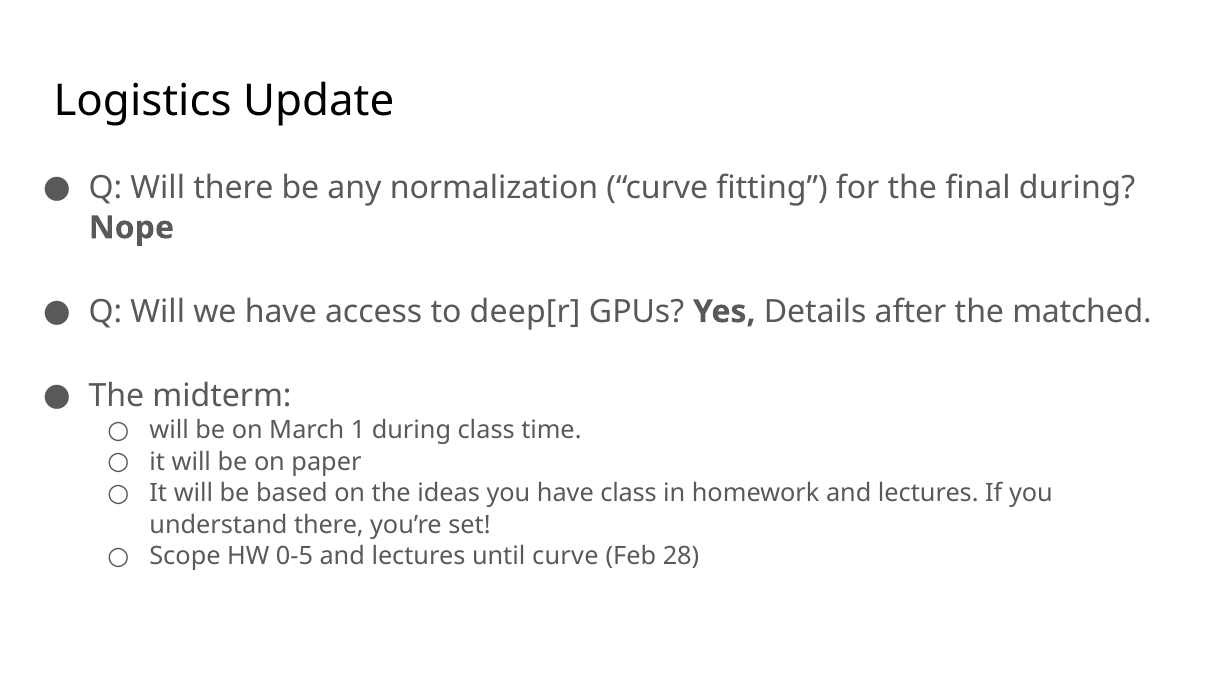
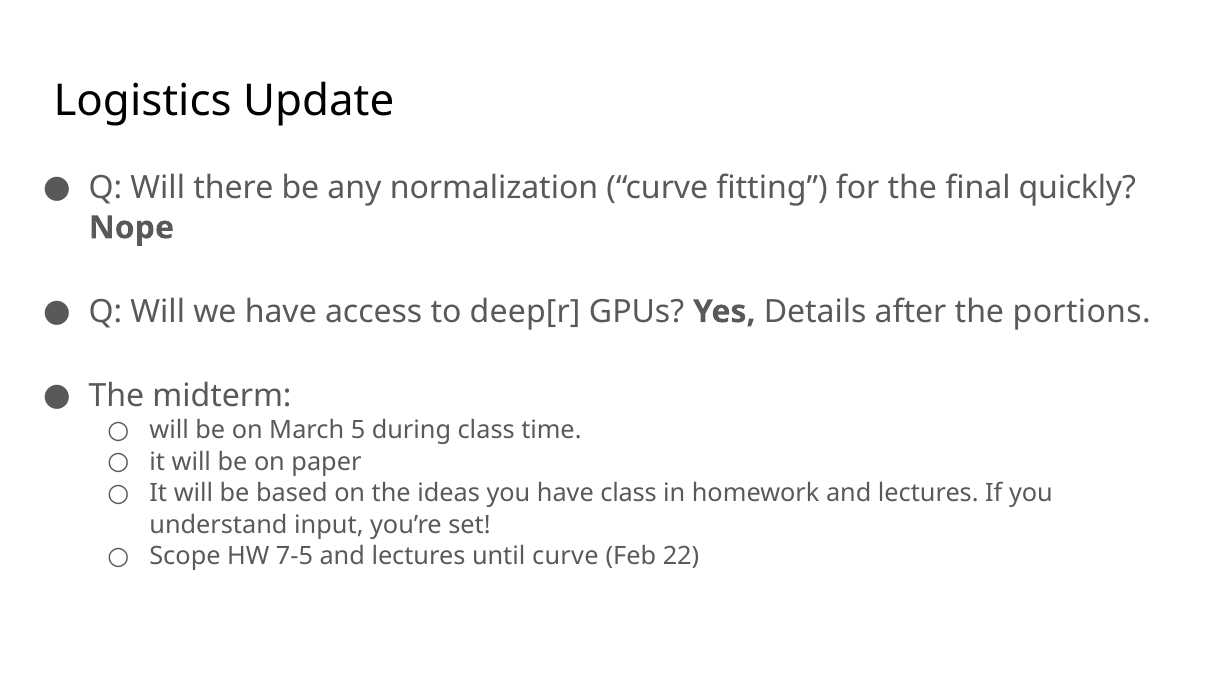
final during: during -> quickly
matched: matched -> portions
1: 1 -> 5
understand there: there -> input
0-5: 0-5 -> 7-5
28: 28 -> 22
